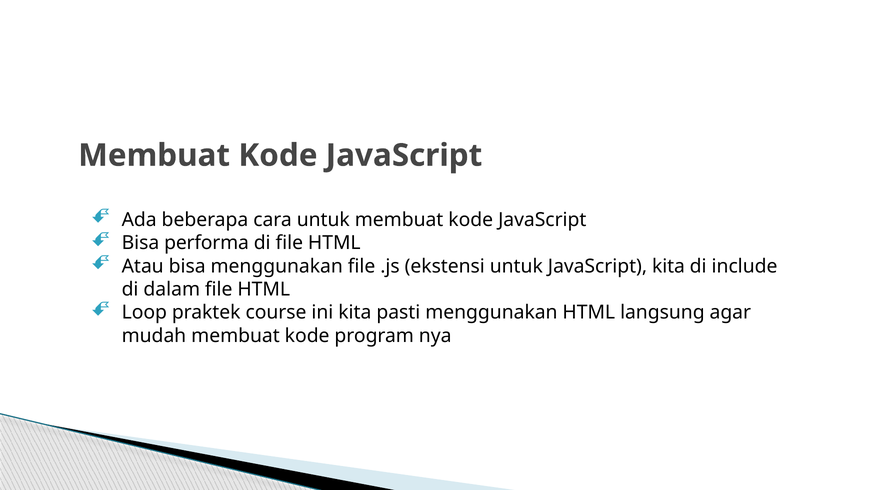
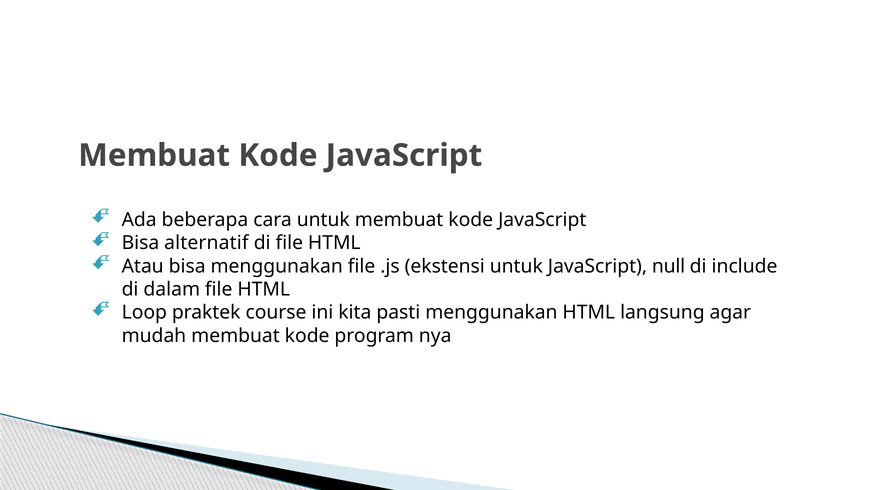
performa: performa -> alternatif
JavaScript kita: kita -> null
